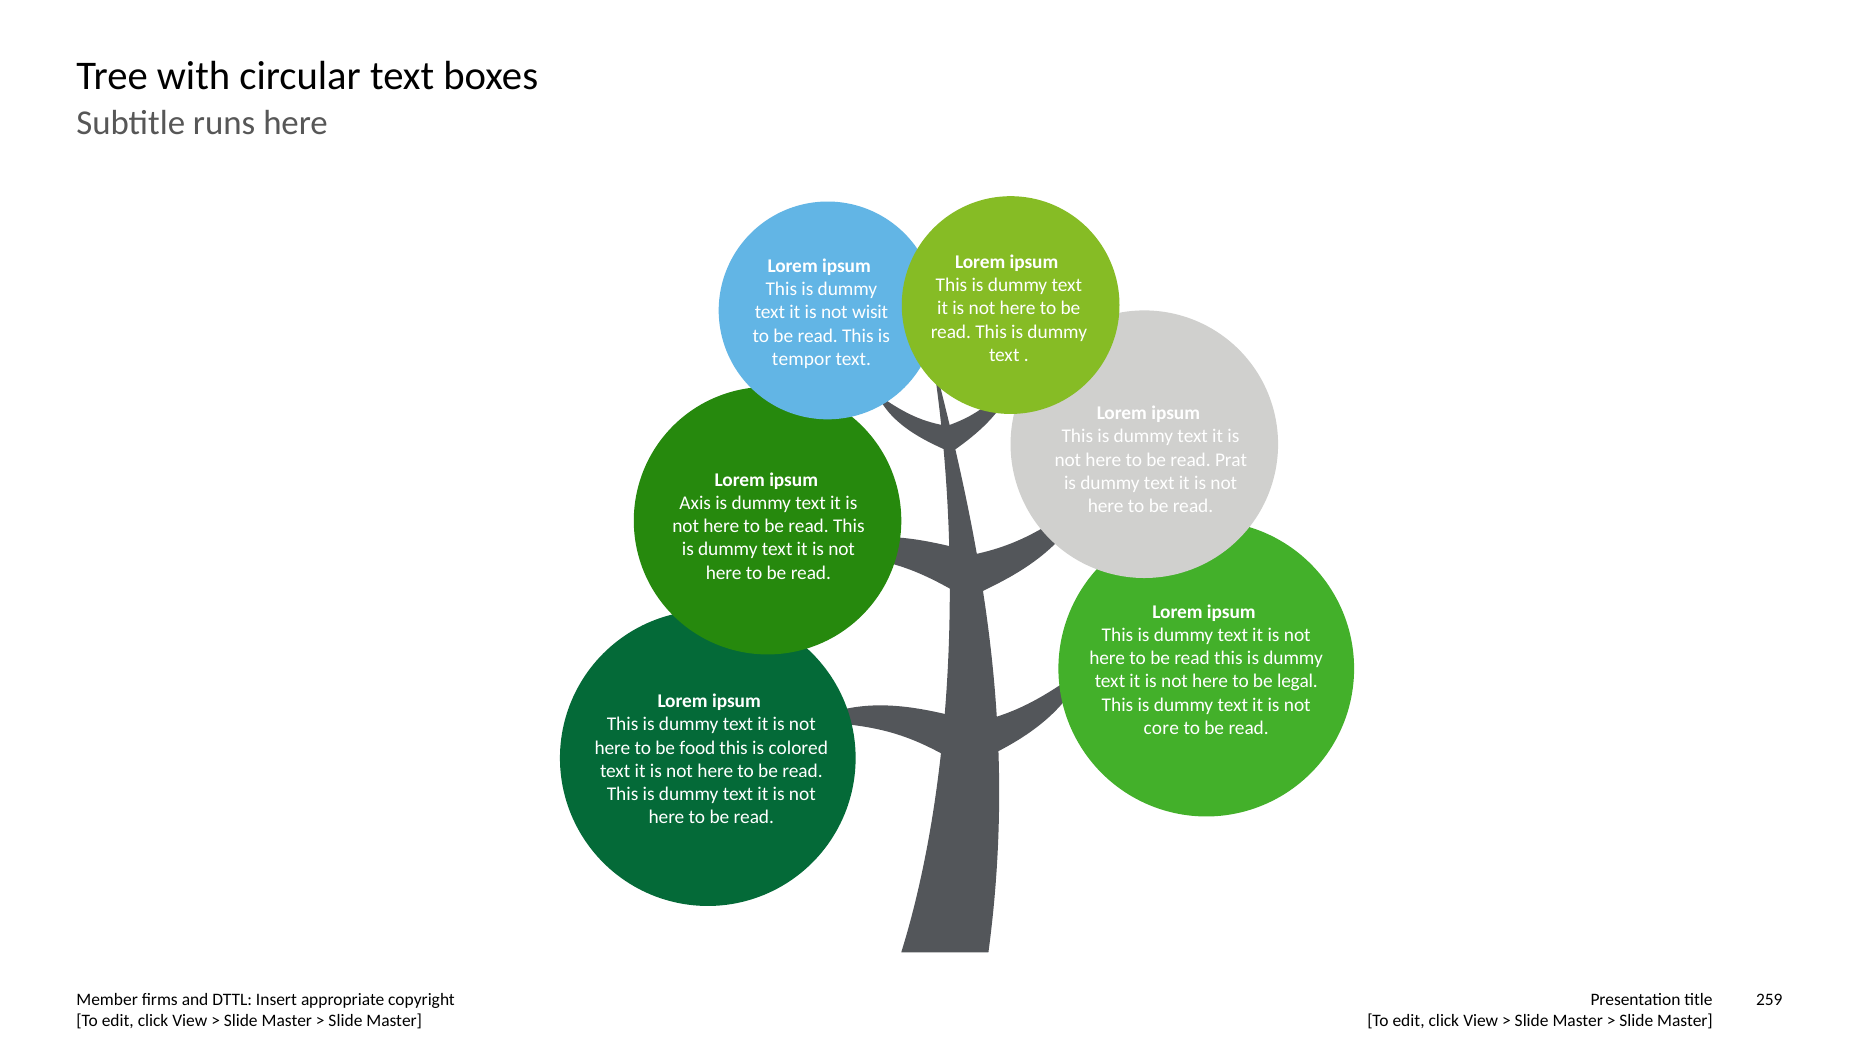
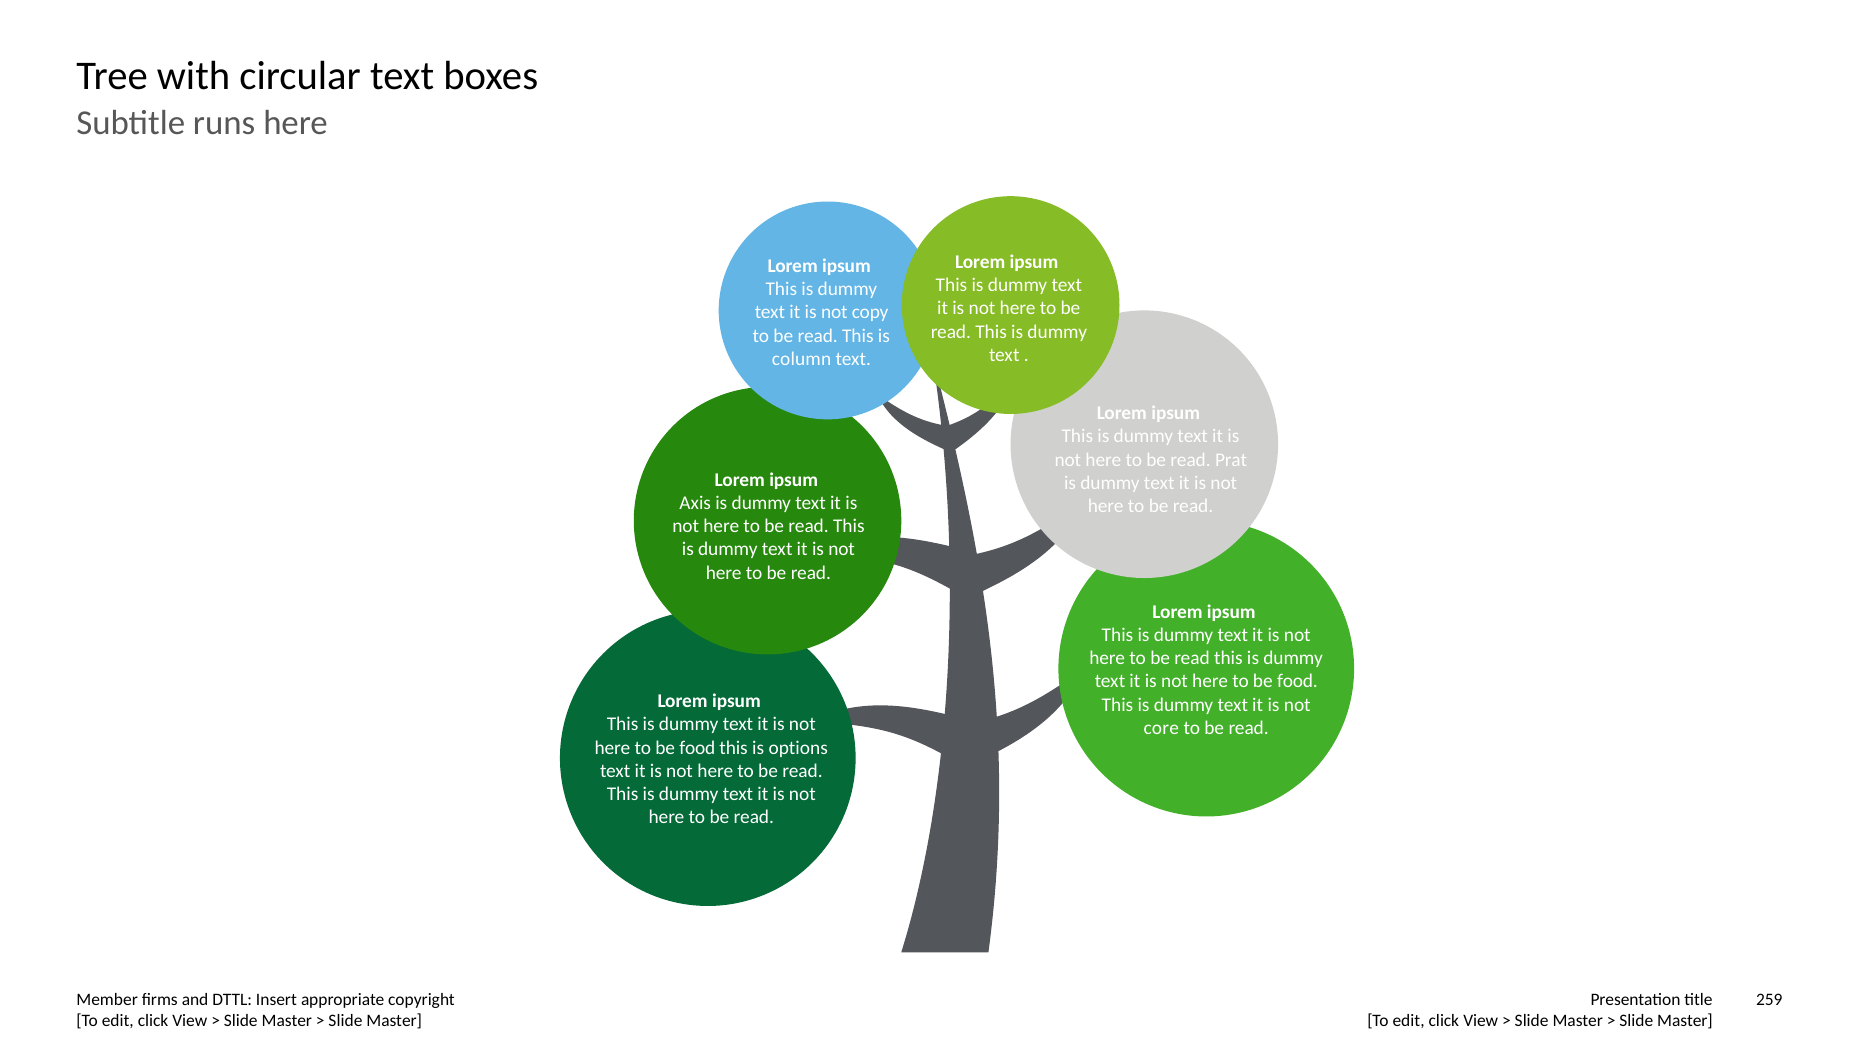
wisit: wisit -> copy
tempor: tempor -> column
legal at (1297, 681): legal -> food
colored: colored -> options
